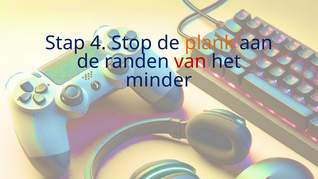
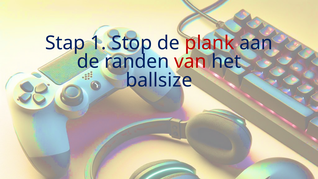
4: 4 -> 1
plank colour: orange -> red
minder: minder -> ballsize
